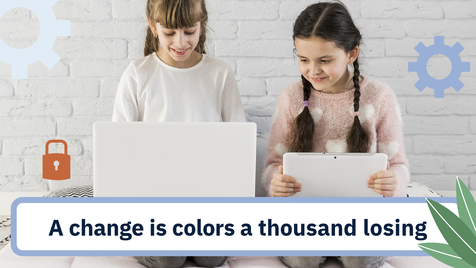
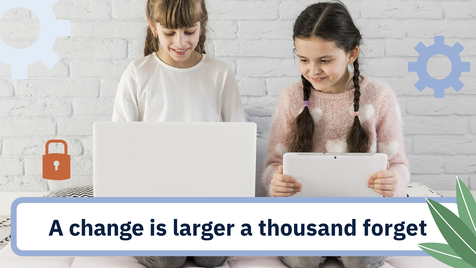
colors: colors -> larger
losing: losing -> forget
